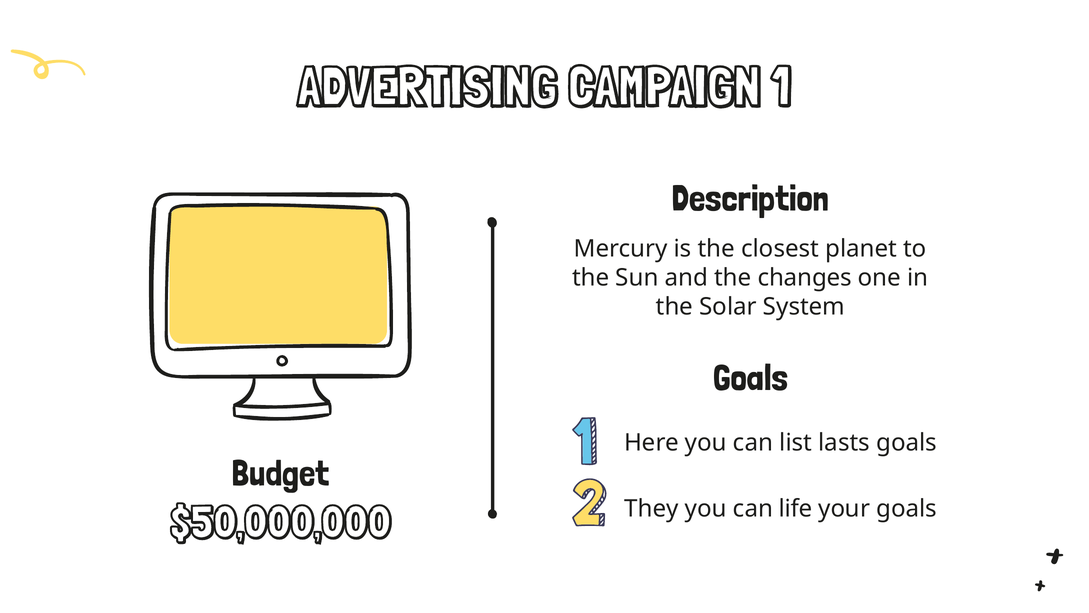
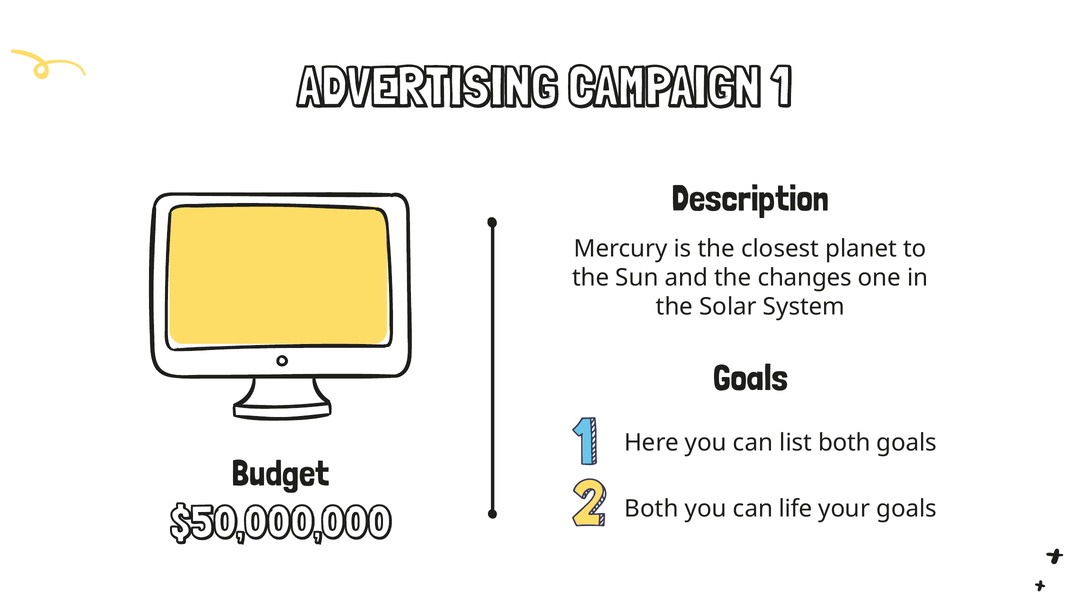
list lasts: lasts -> both
They at (651, 508): They -> Both
